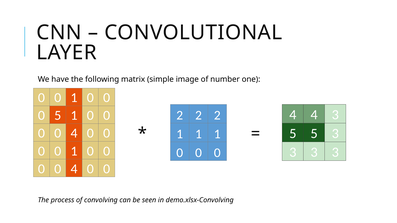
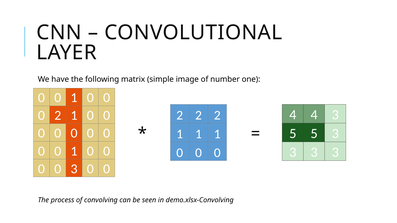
5 at (58, 116): 5 -> 2
4 at (74, 133): 4 -> 0
4 at (74, 169): 4 -> 3
